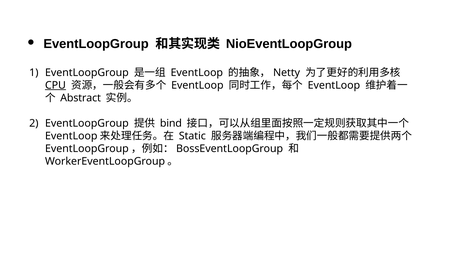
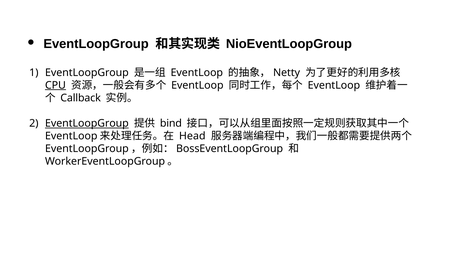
Abstract: Abstract -> Callback
EventLoopGroup at (87, 123) underline: none -> present
Static: Static -> Head
